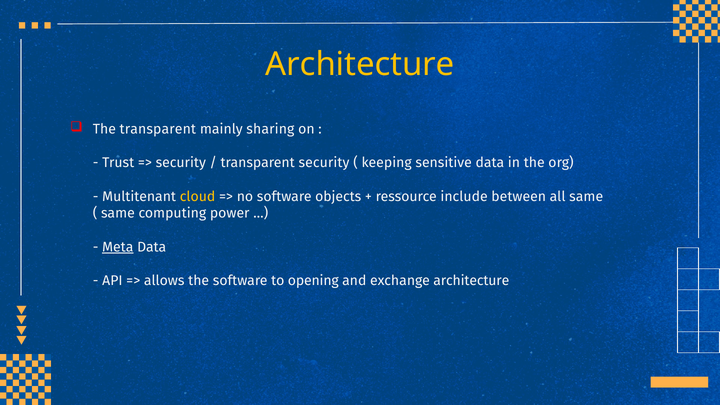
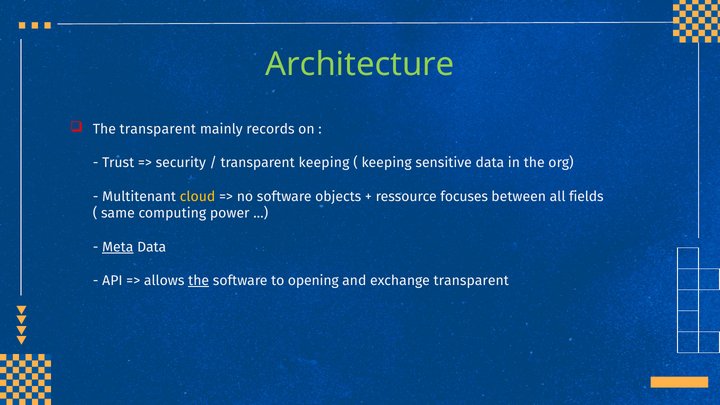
Architecture at (360, 64) colour: yellow -> light green
sharing: sharing -> records
transparent security: security -> keeping
include: include -> focuses
all same: same -> fields
the at (199, 281) underline: none -> present
exchange architecture: architecture -> transparent
